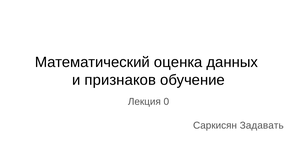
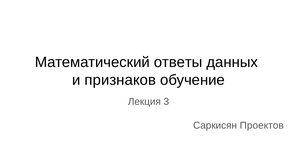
оценка: оценка -> ответы
0: 0 -> 3
Задавать: Задавать -> Проектов
